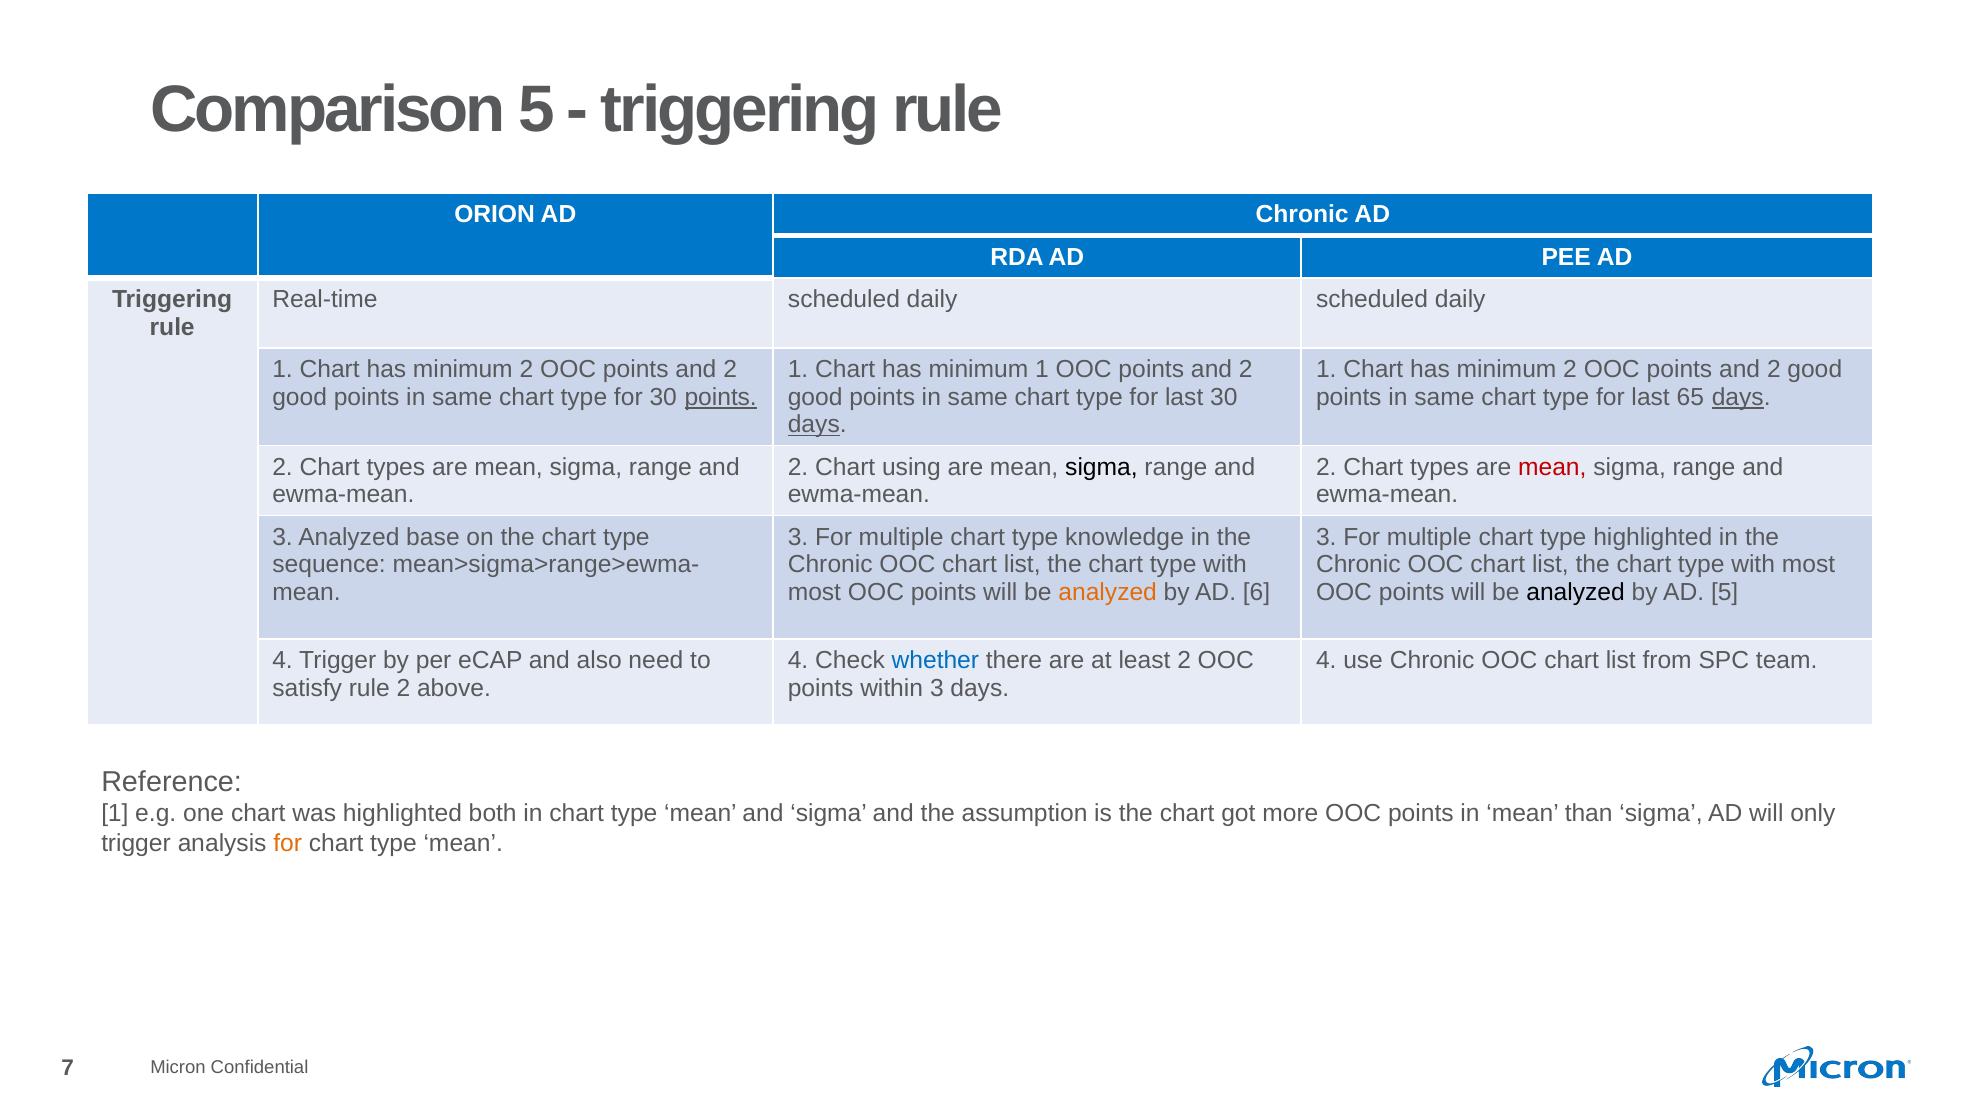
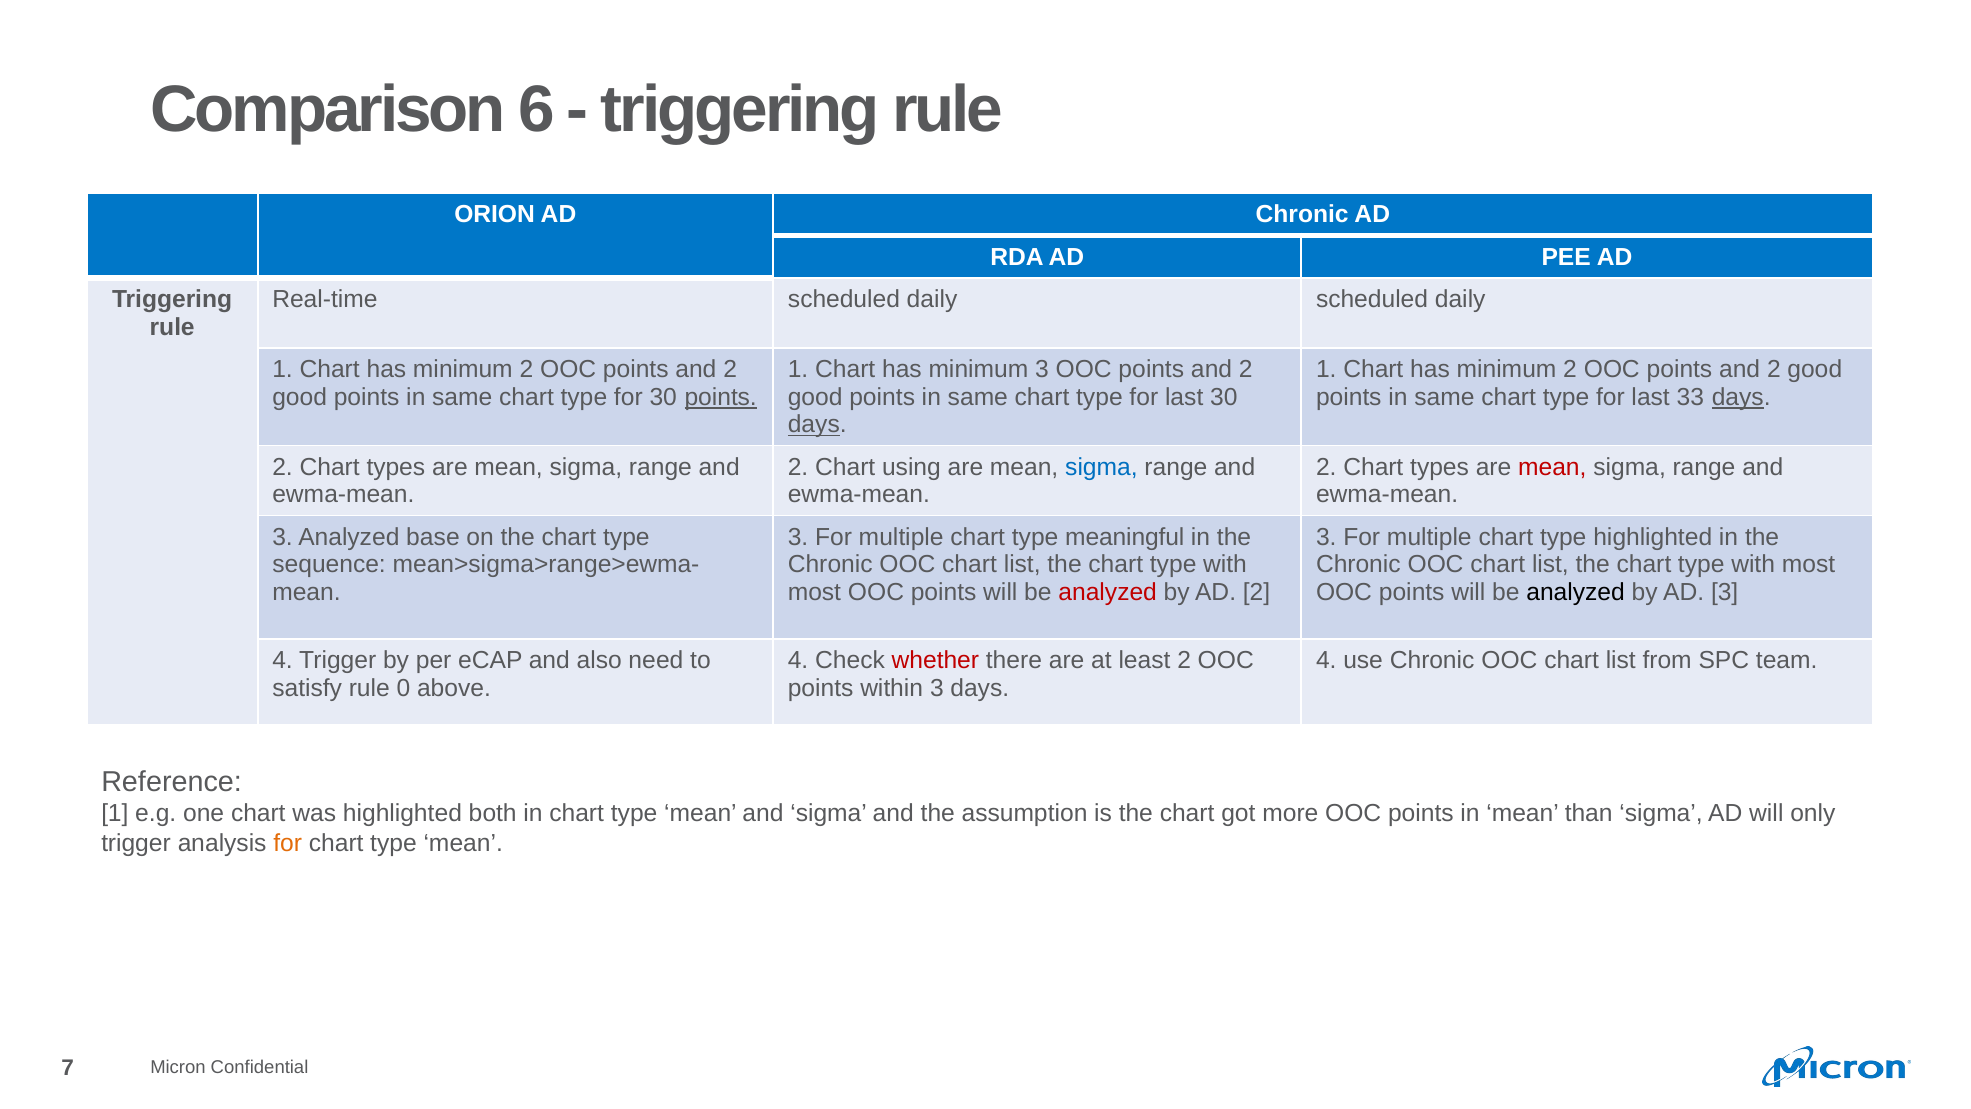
Comparison 5: 5 -> 6
minimum 1: 1 -> 3
65: 65 -> 33
sigma at (1101, 467) colour: black -> blue
knowledge: knowledge -> meaningful
analyzed at (1108, 592) colour: orange -> red
AD 6: 6 -> 2
AD 5: 5 -> 3
whether colour: blue -> red
rule 2: 2 -> 0
